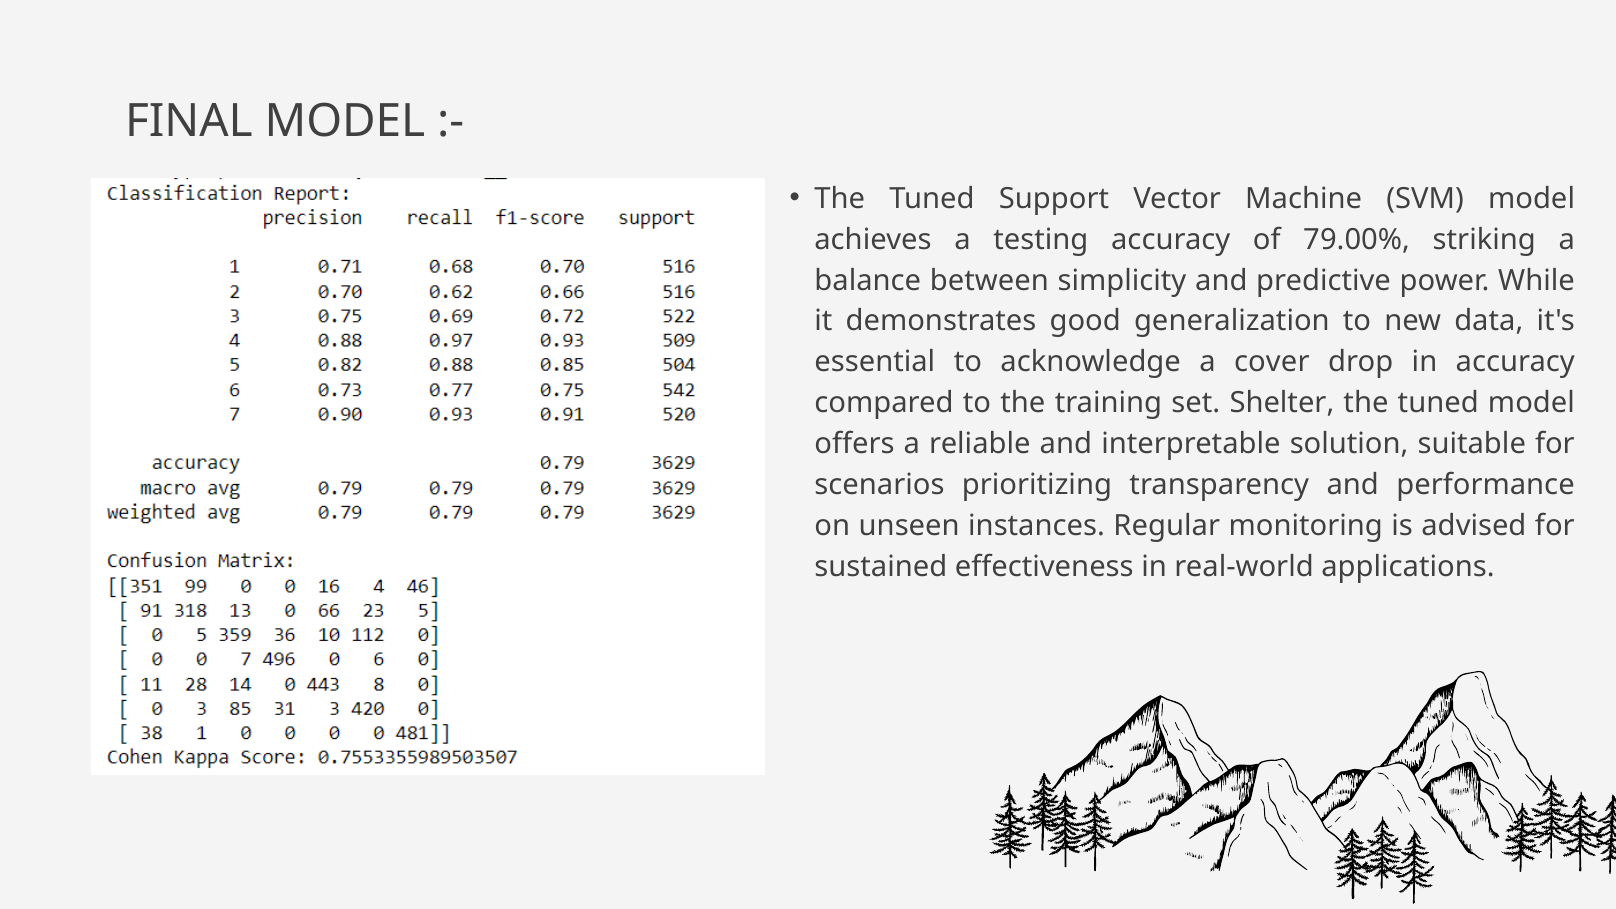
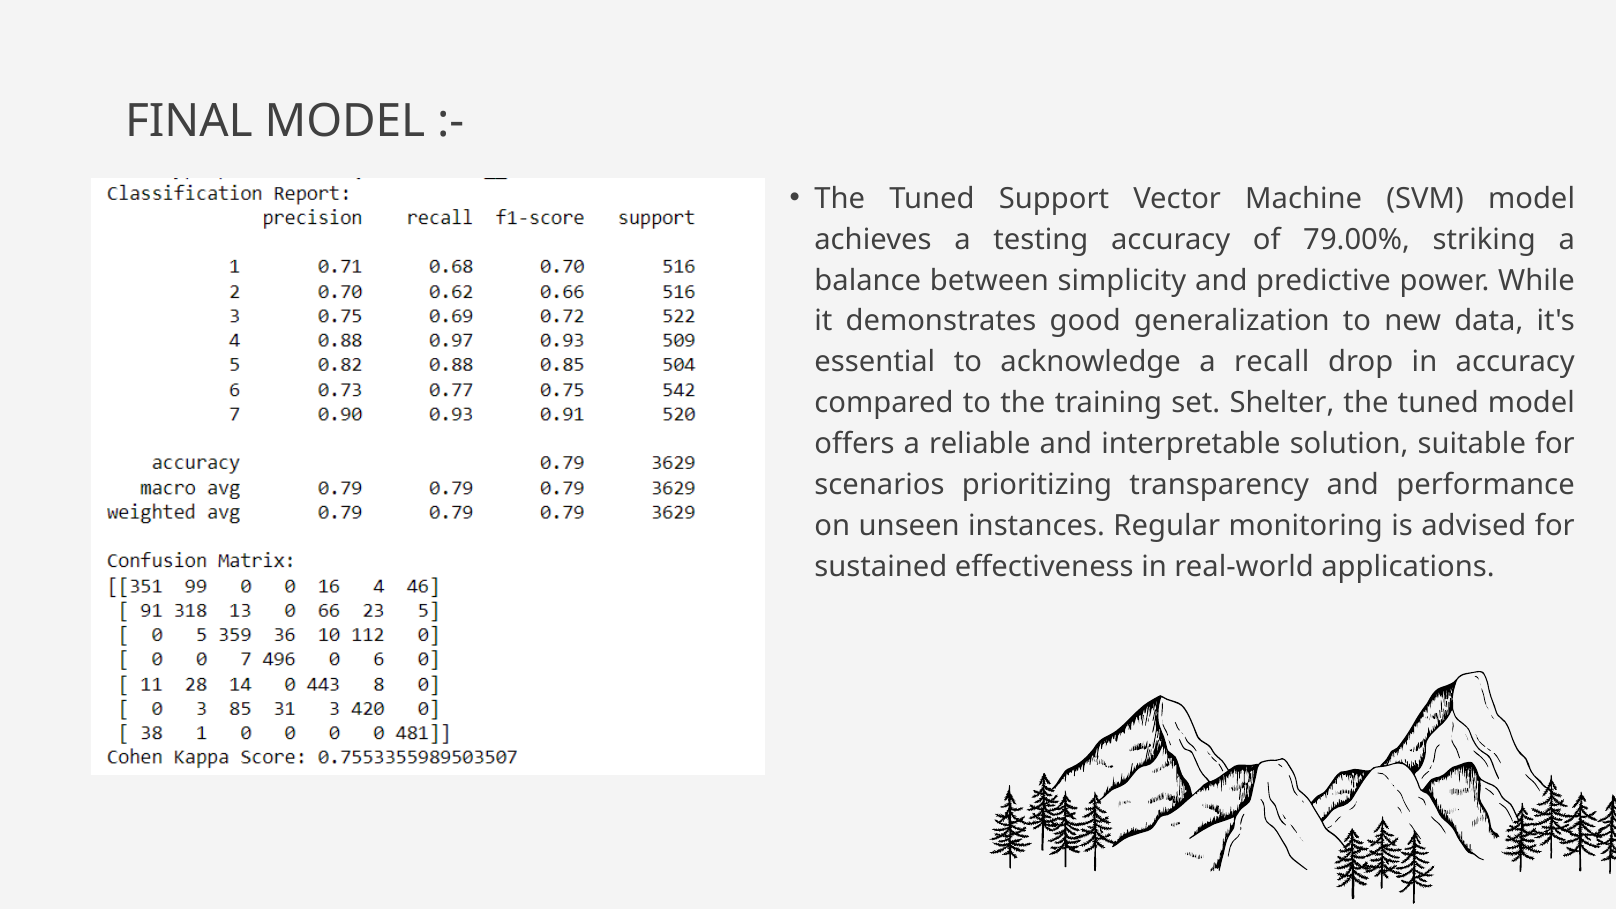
cover: cover -> recall
